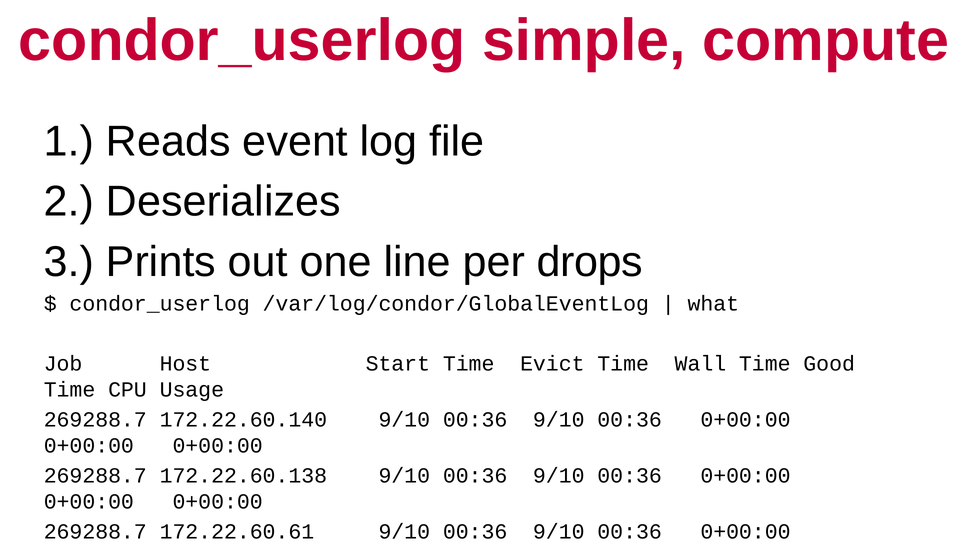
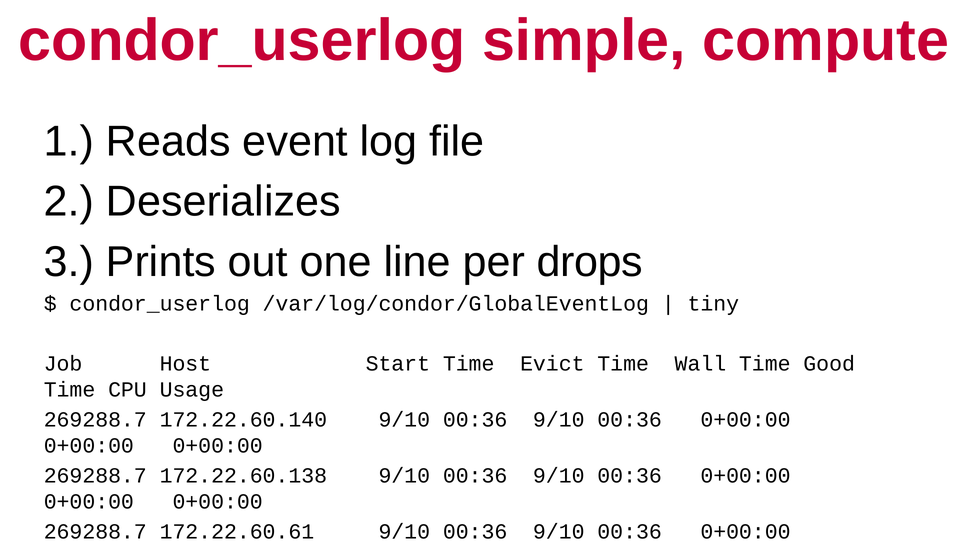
what: what -> tiny
